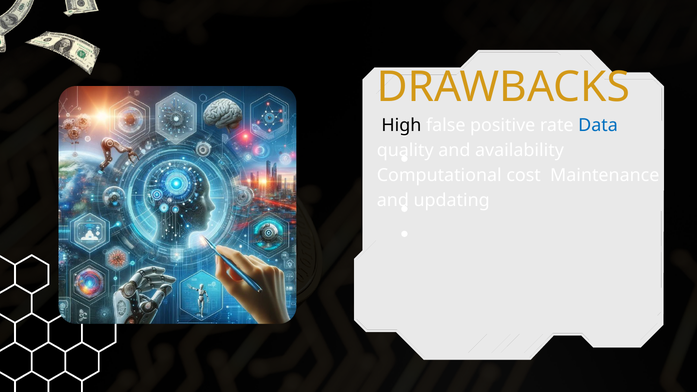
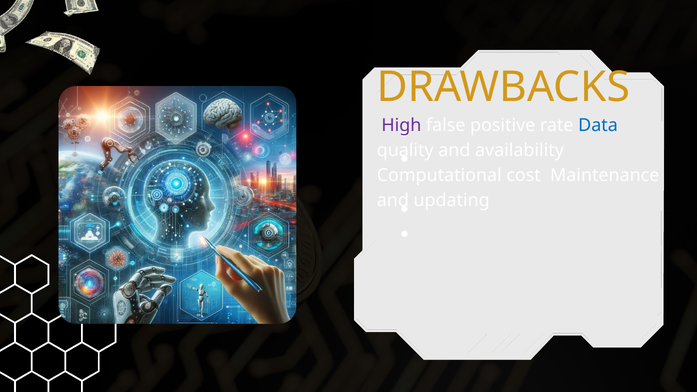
High colour: black -> purple
